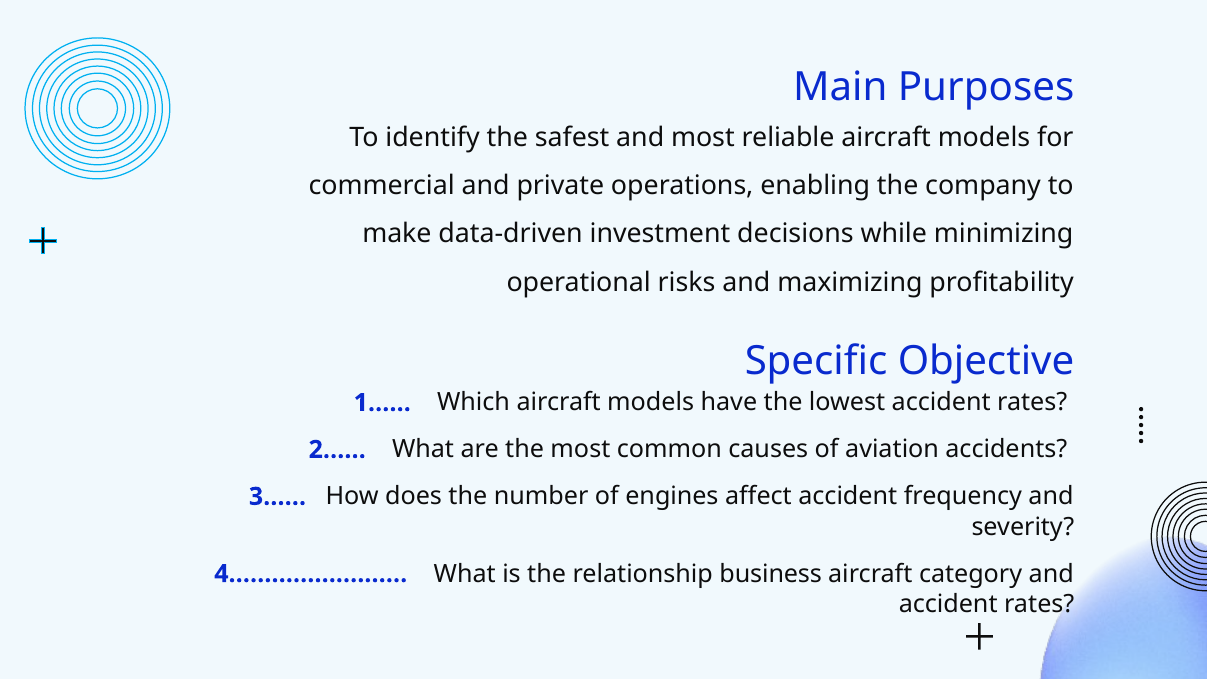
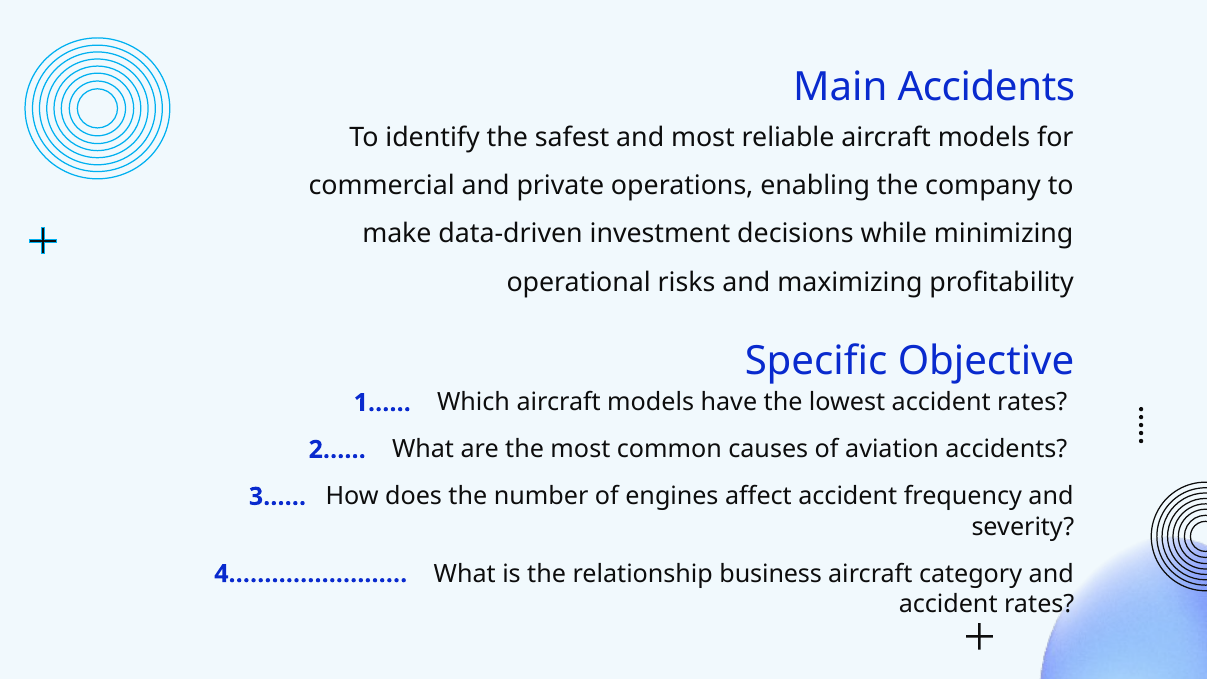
Main Purposes: Purposes -> Accidents
